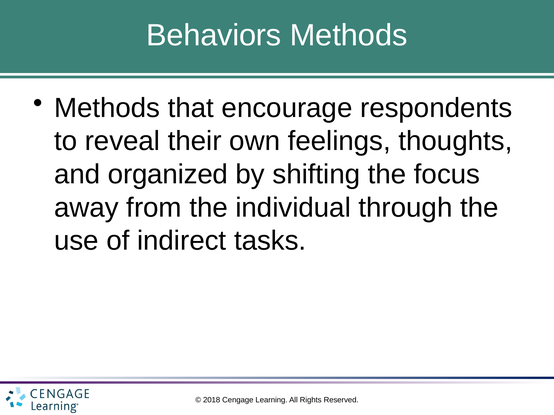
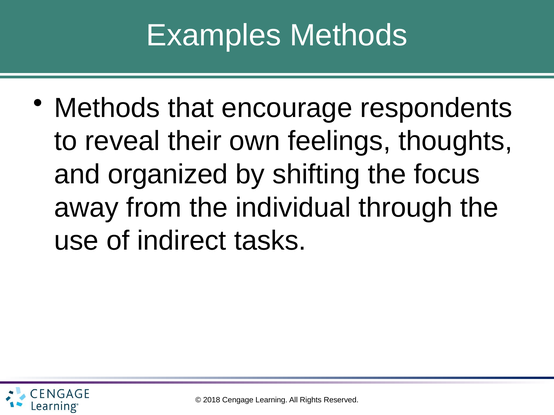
Behaviors: Behaviors -> Examples
